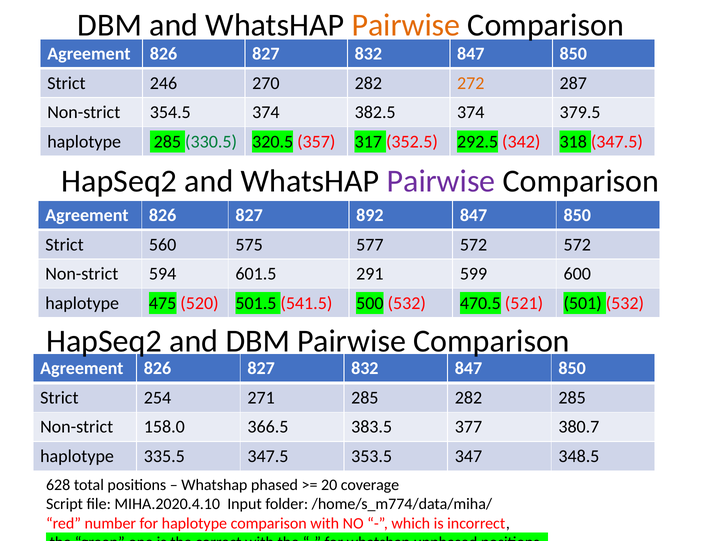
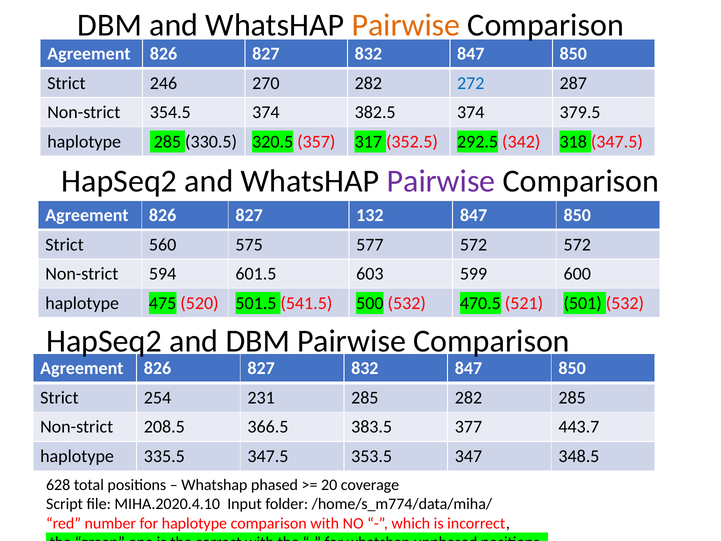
272 colour: orange -> blue
330.5 colour: green -> black
892: 892 -> 132
291: 291 -> 603
271: 271 -> 231
158.0: 158.0 -> 208.5
380.7: 380.7 -> 443.7
